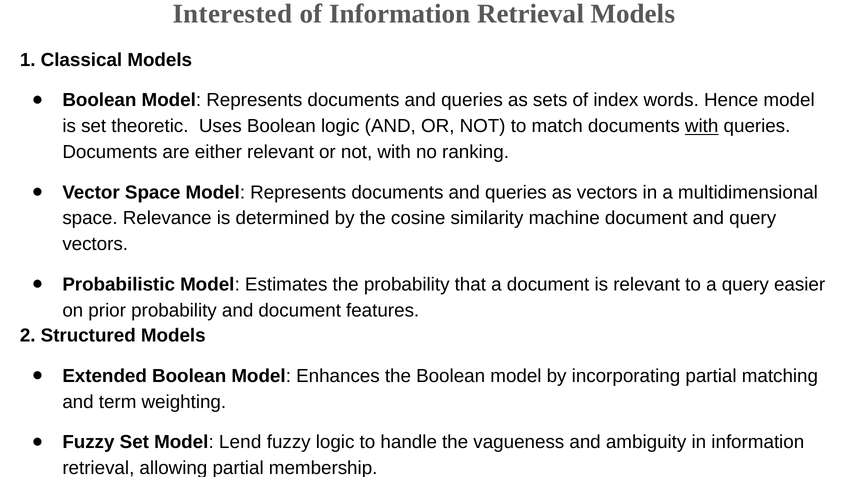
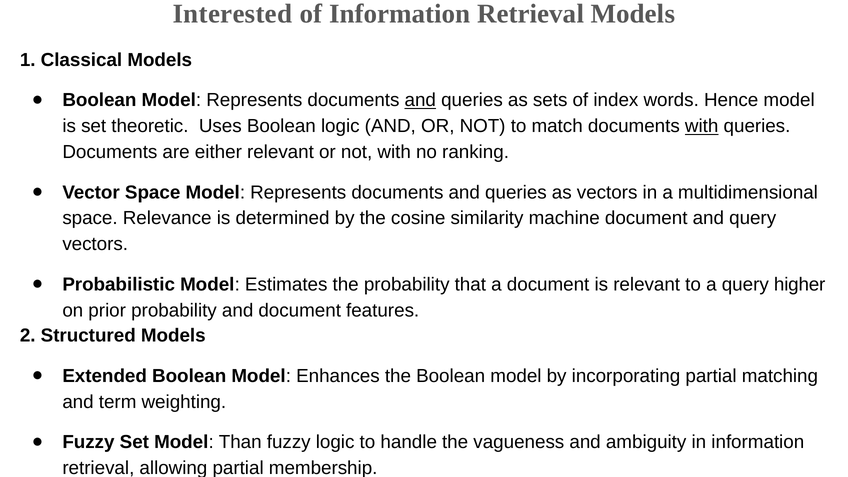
and at (420, 100) underline: none -> present
easier: easier -> higher
Lend: Lend -> Than
